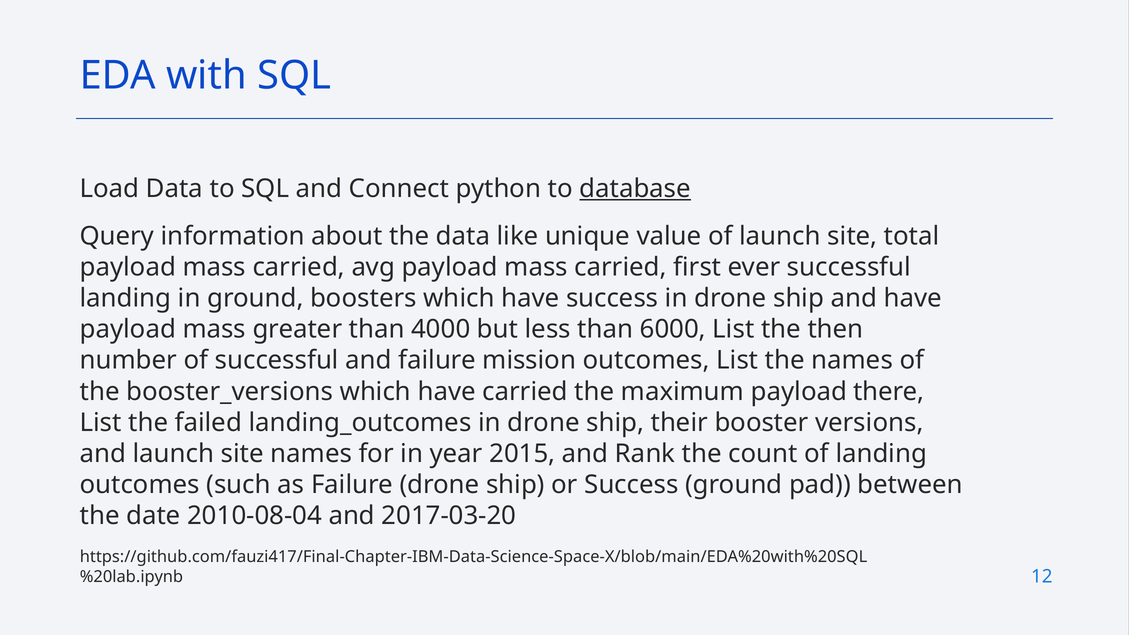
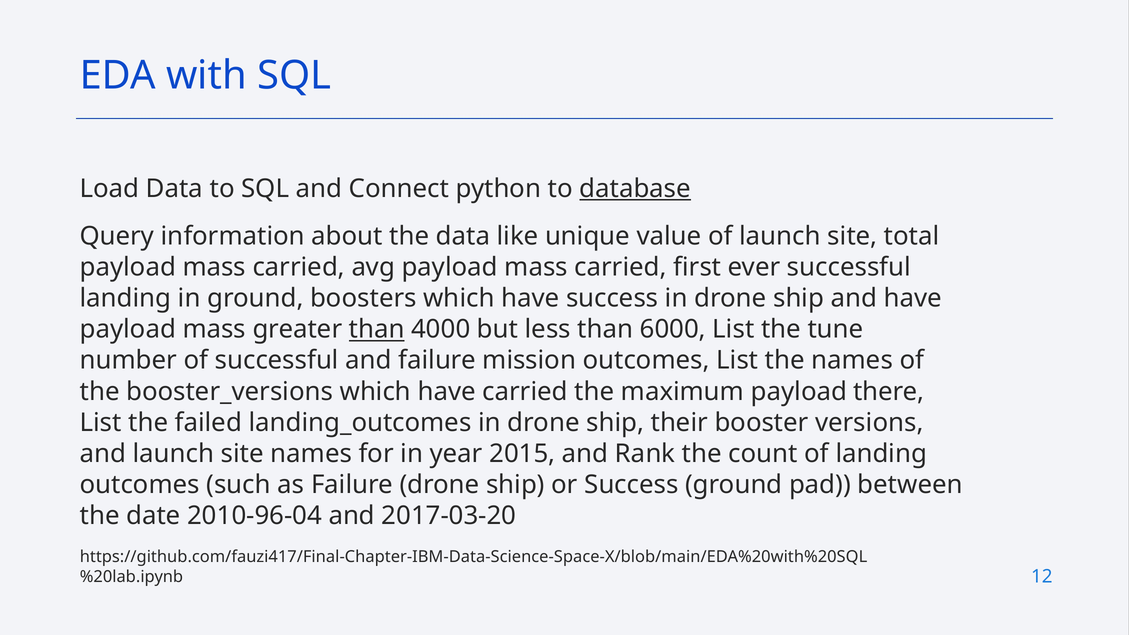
than at (377, 329) underline: none -> present
then: then -> tune
2010-08-04: 2010-08-04 -> 2010-96-04
